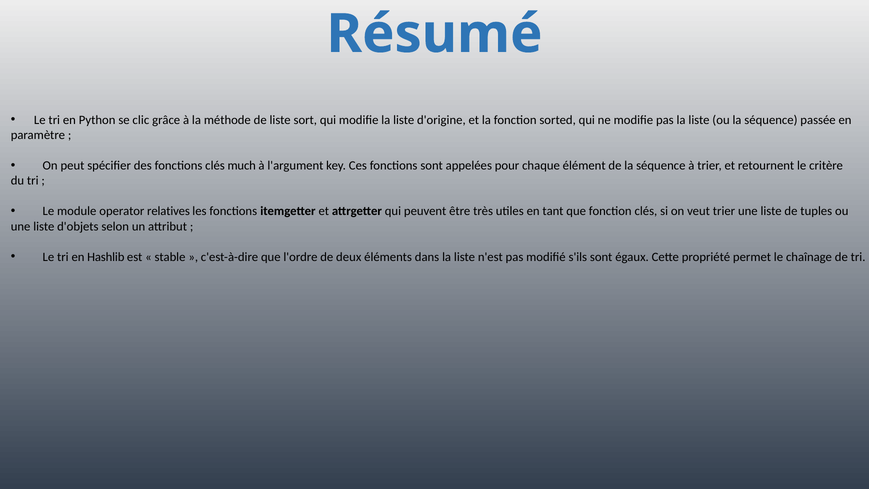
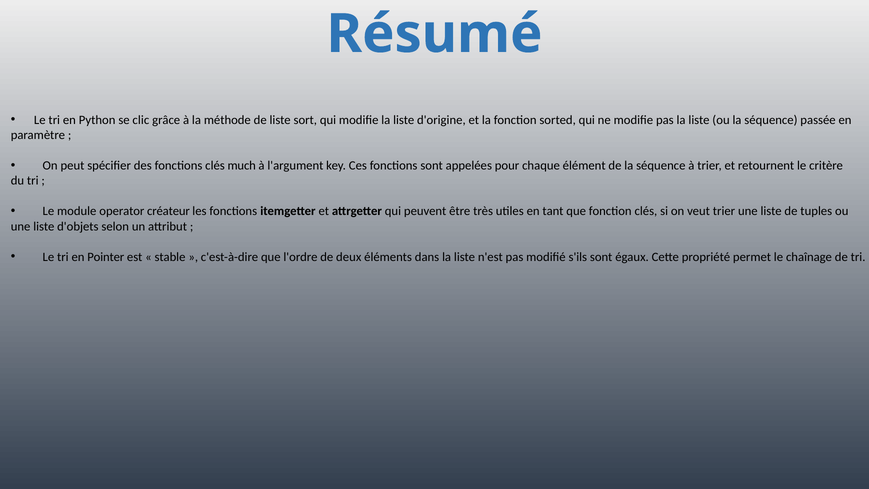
relatives: relatives -> créateur
Hashlib: Hashlib -> Pointer
